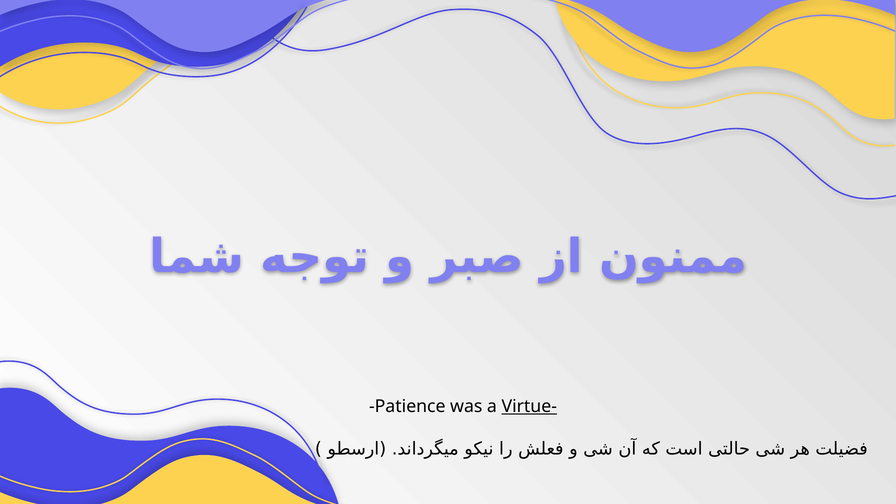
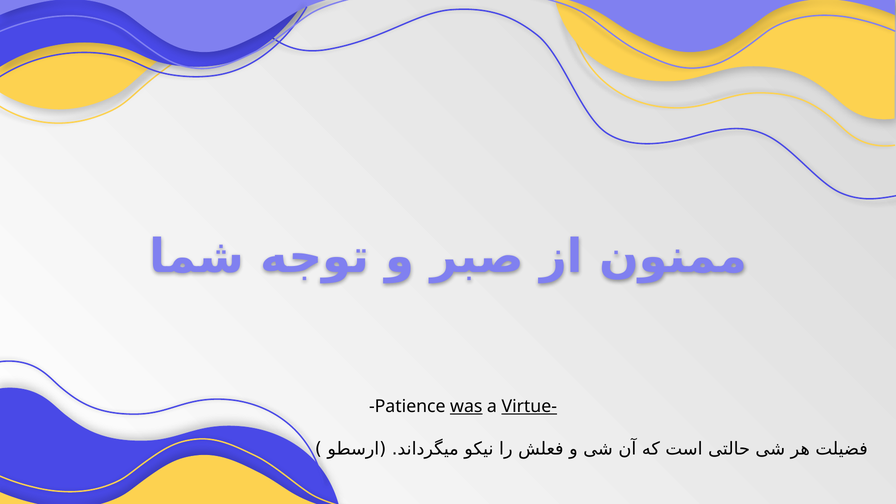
was underline: none -> present
